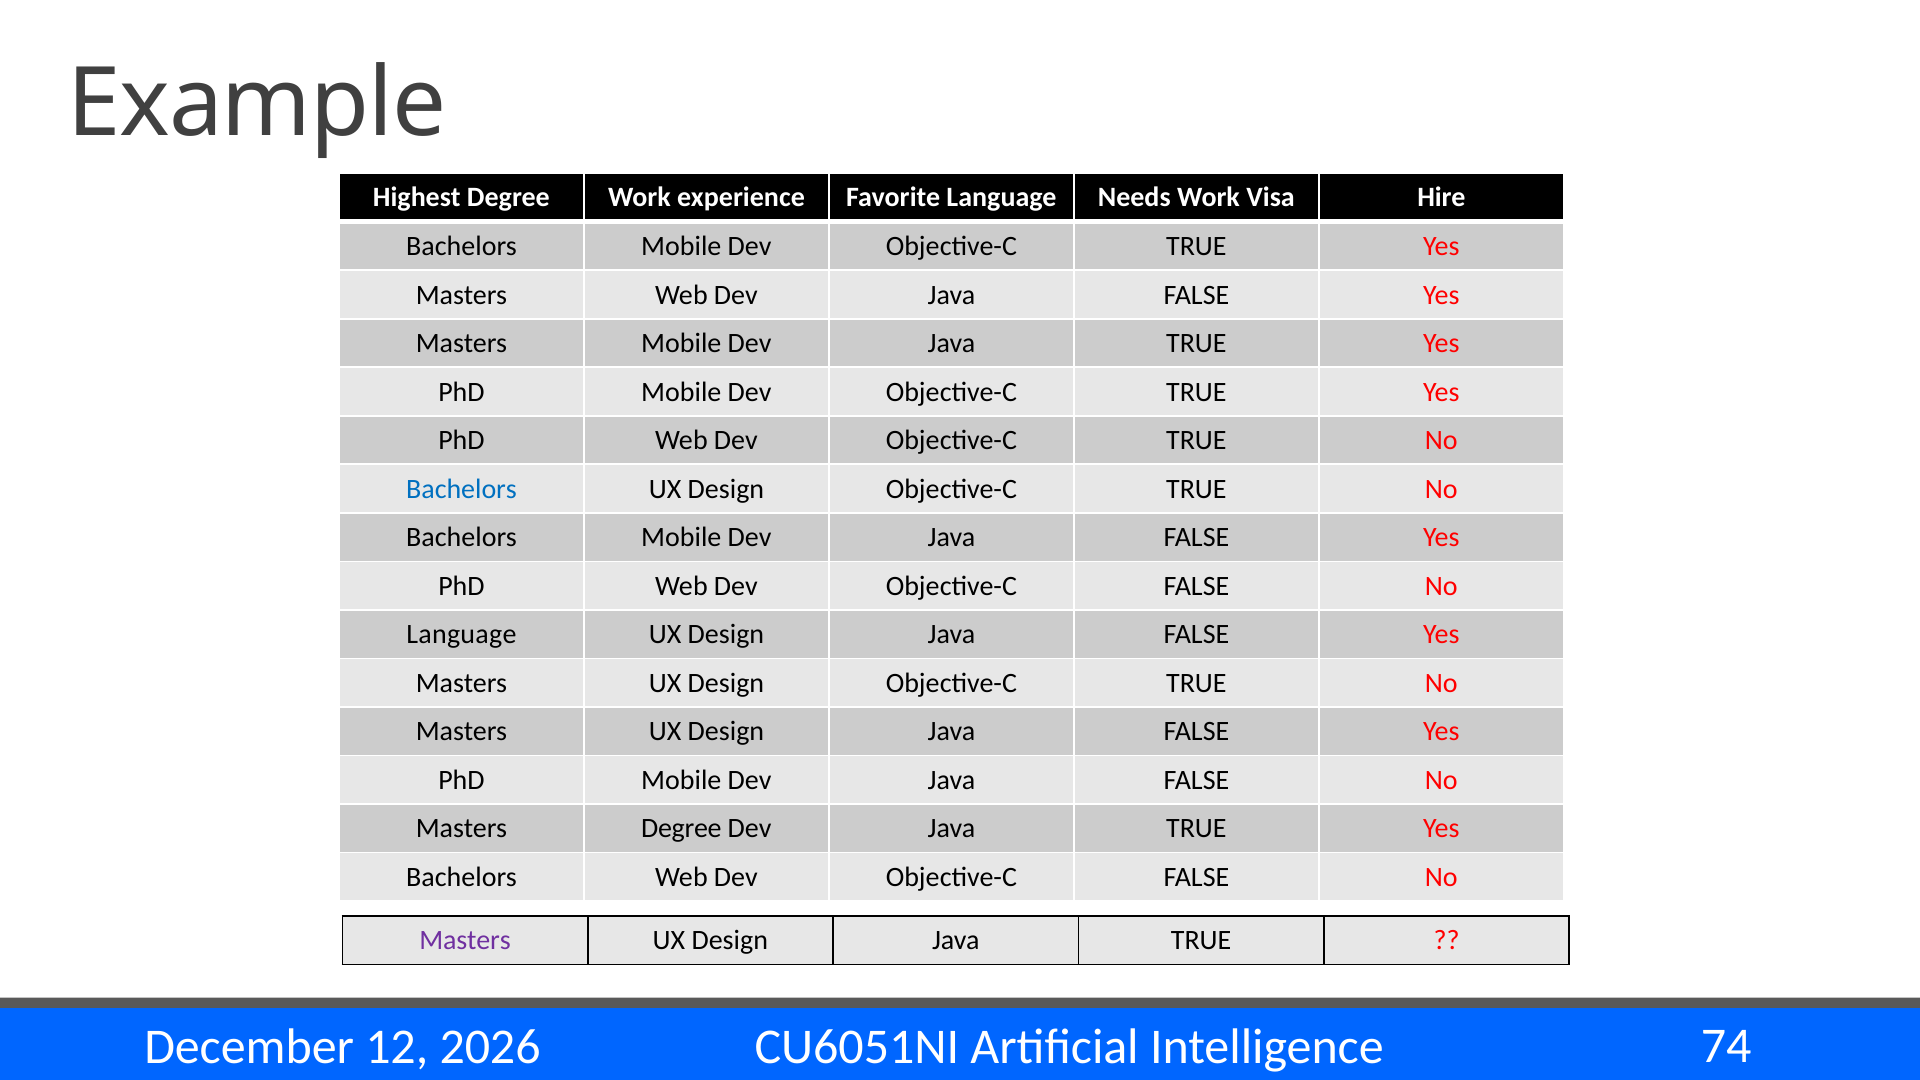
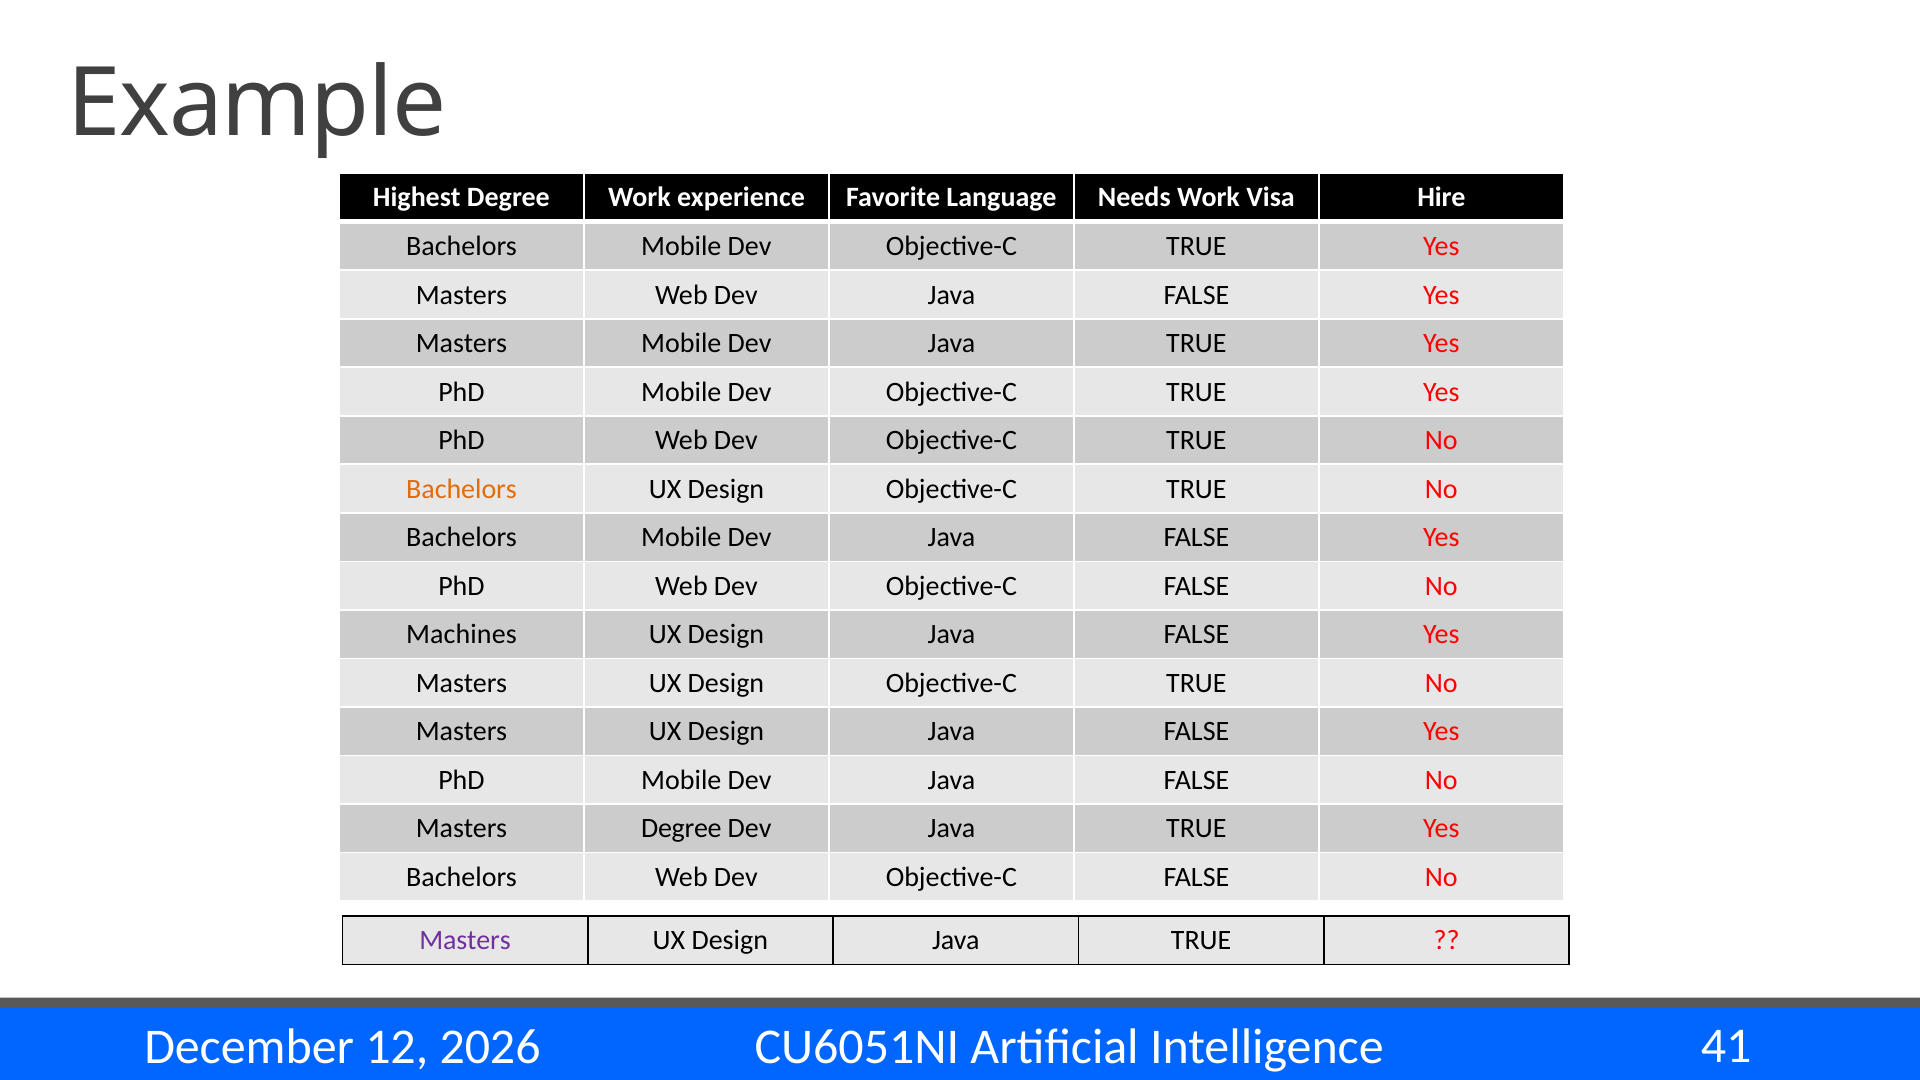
Bachelors at (462, 489) colour: blue -> orange
Language at (461, 634): Language -> Machines
74: 74 -> 41
